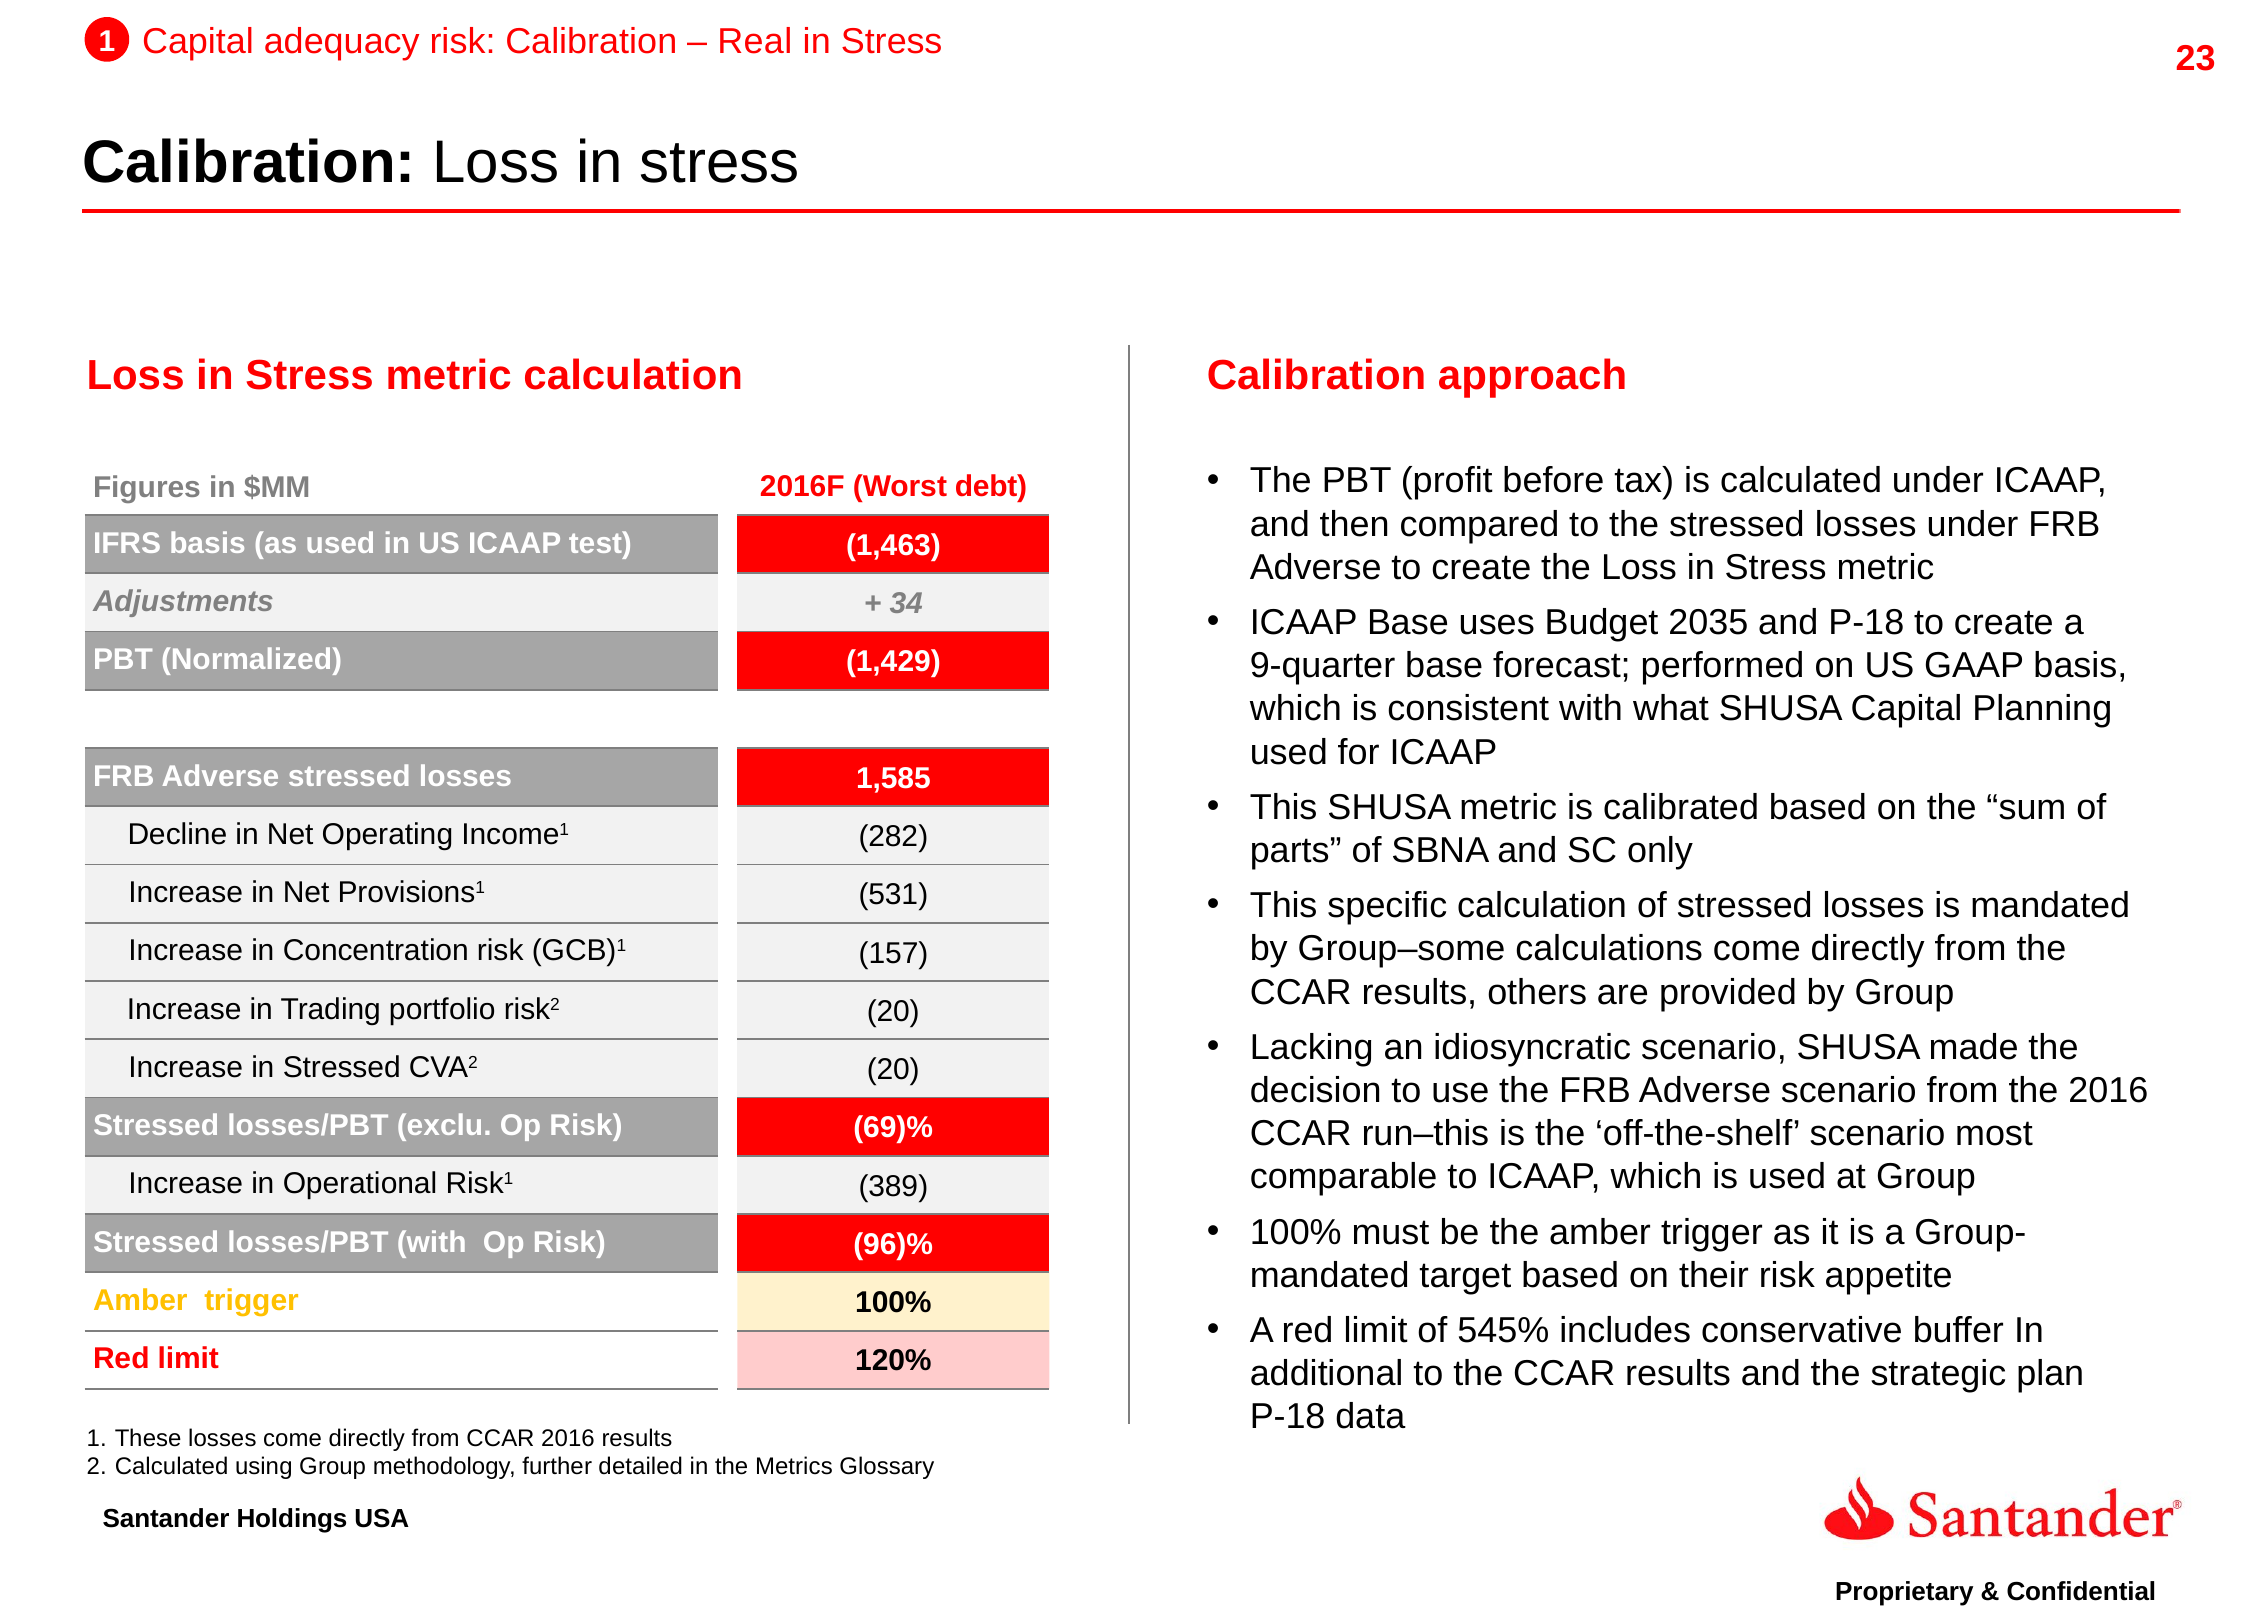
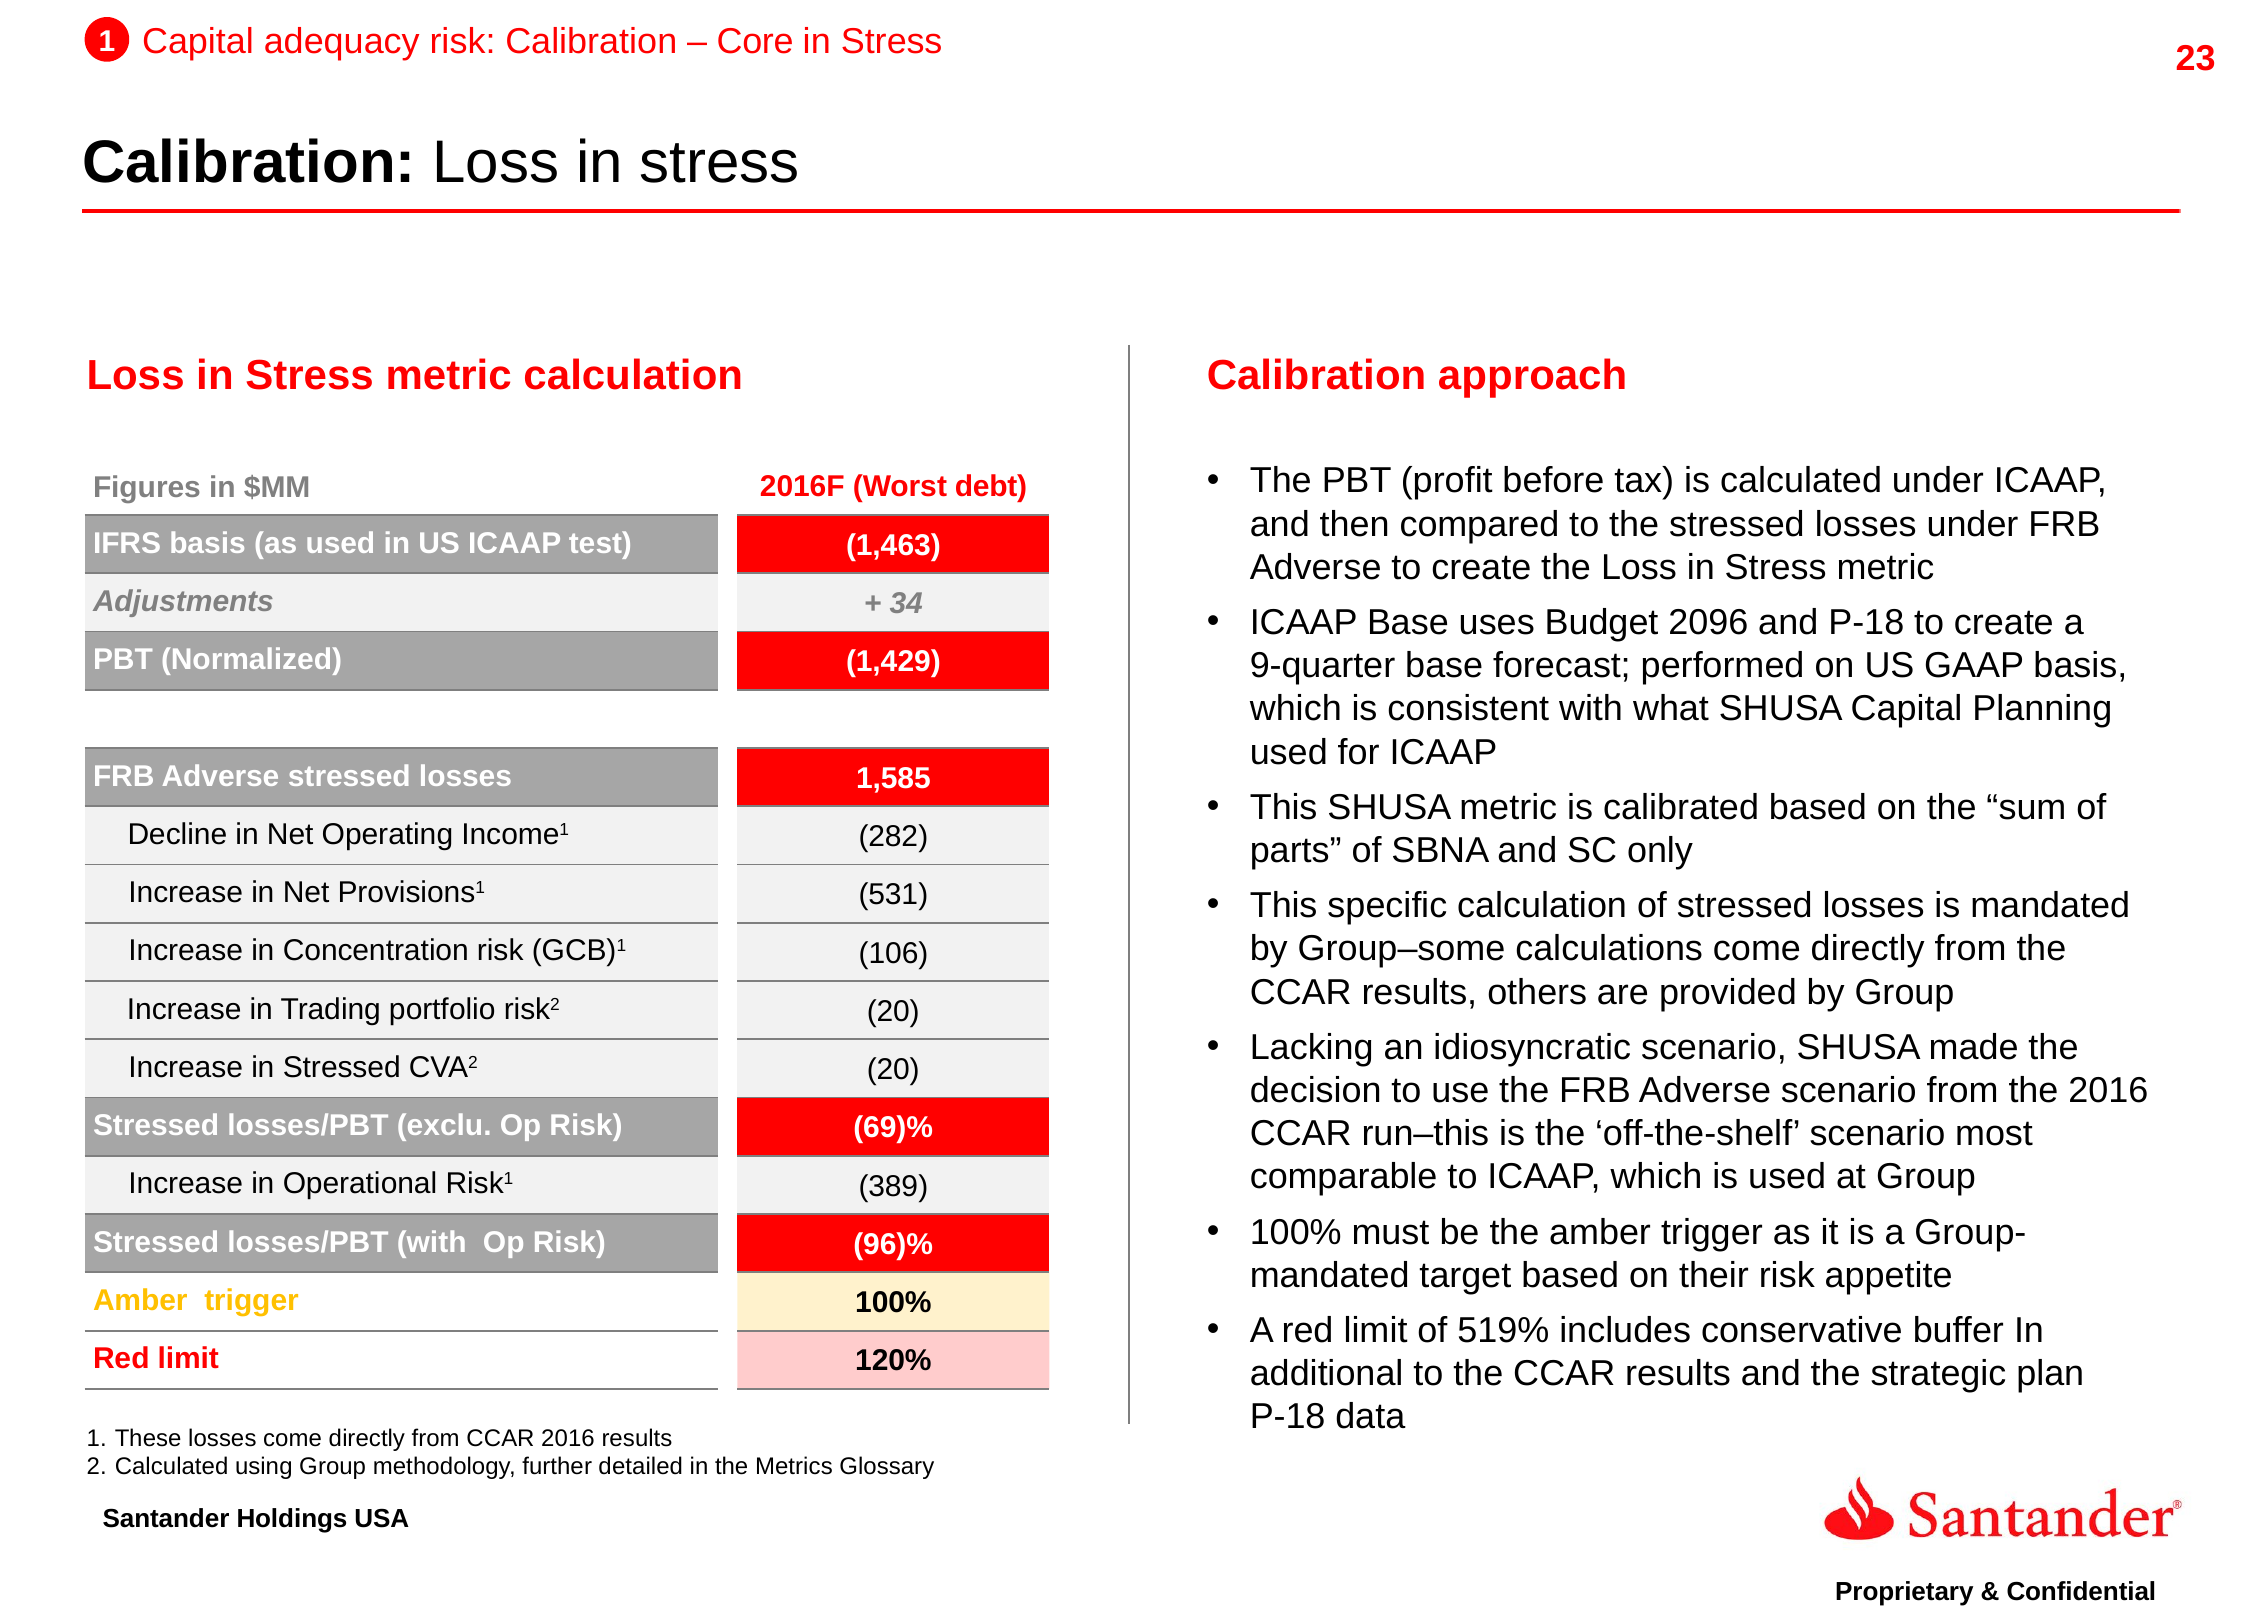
Real: Real -> Core
2035: 2035 -> 2096
157: 157 -> 106
545%: 545% -> 519%
